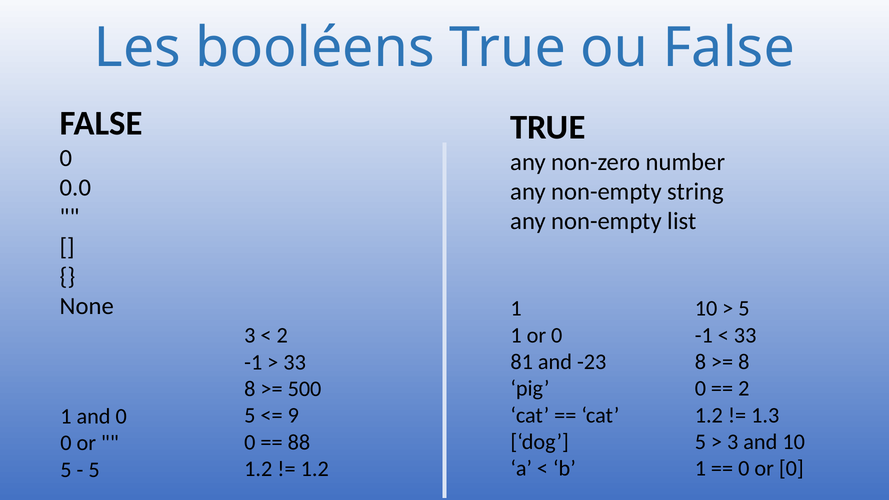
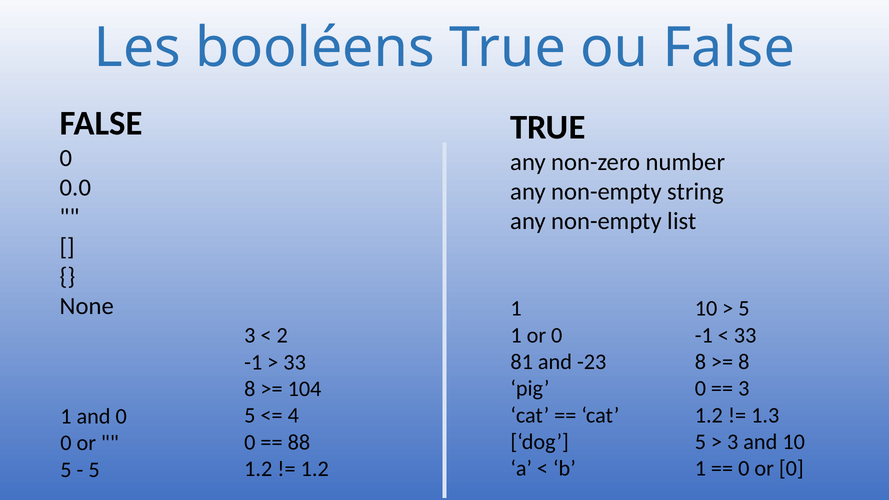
2 at (744, 389): 2 -> 3
500: 500 -> 104
9: 9 -> 4
